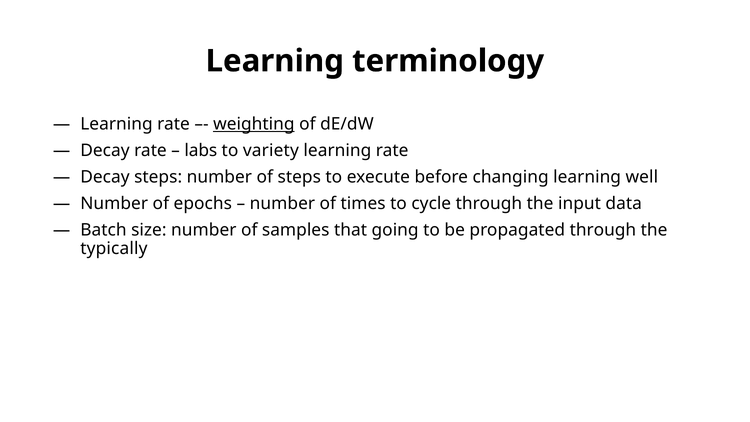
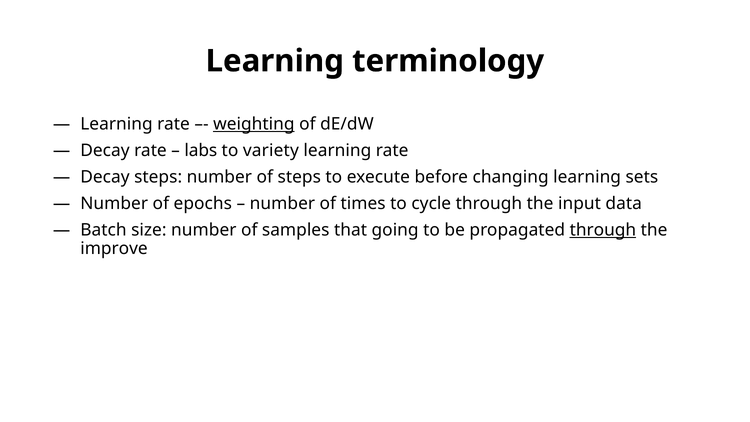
well: well -> sets
through at (603, 230) underline: none -> present
typically: typically -> improve
